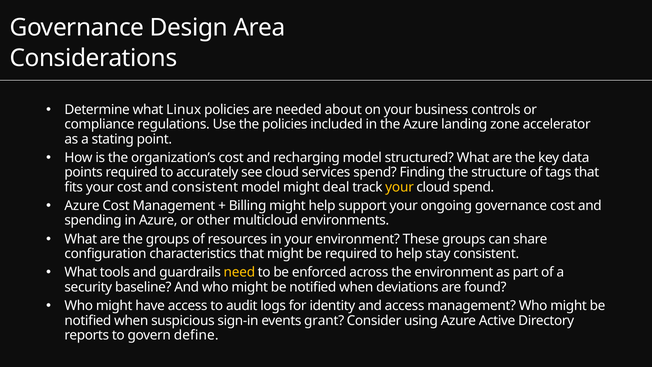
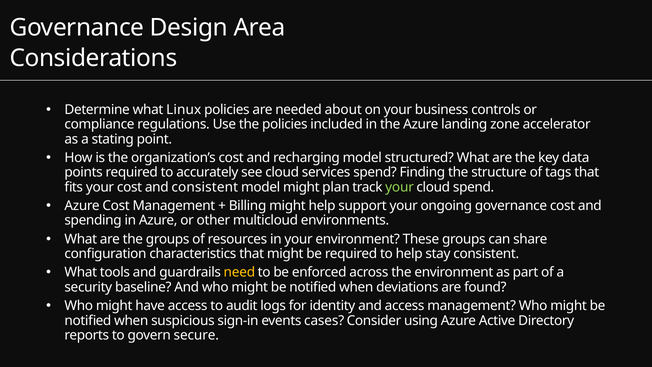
deal: deal -> plan
your at (400, 187) colour: yellow -> light green
grant: grant -> cases
define: define -> secure
